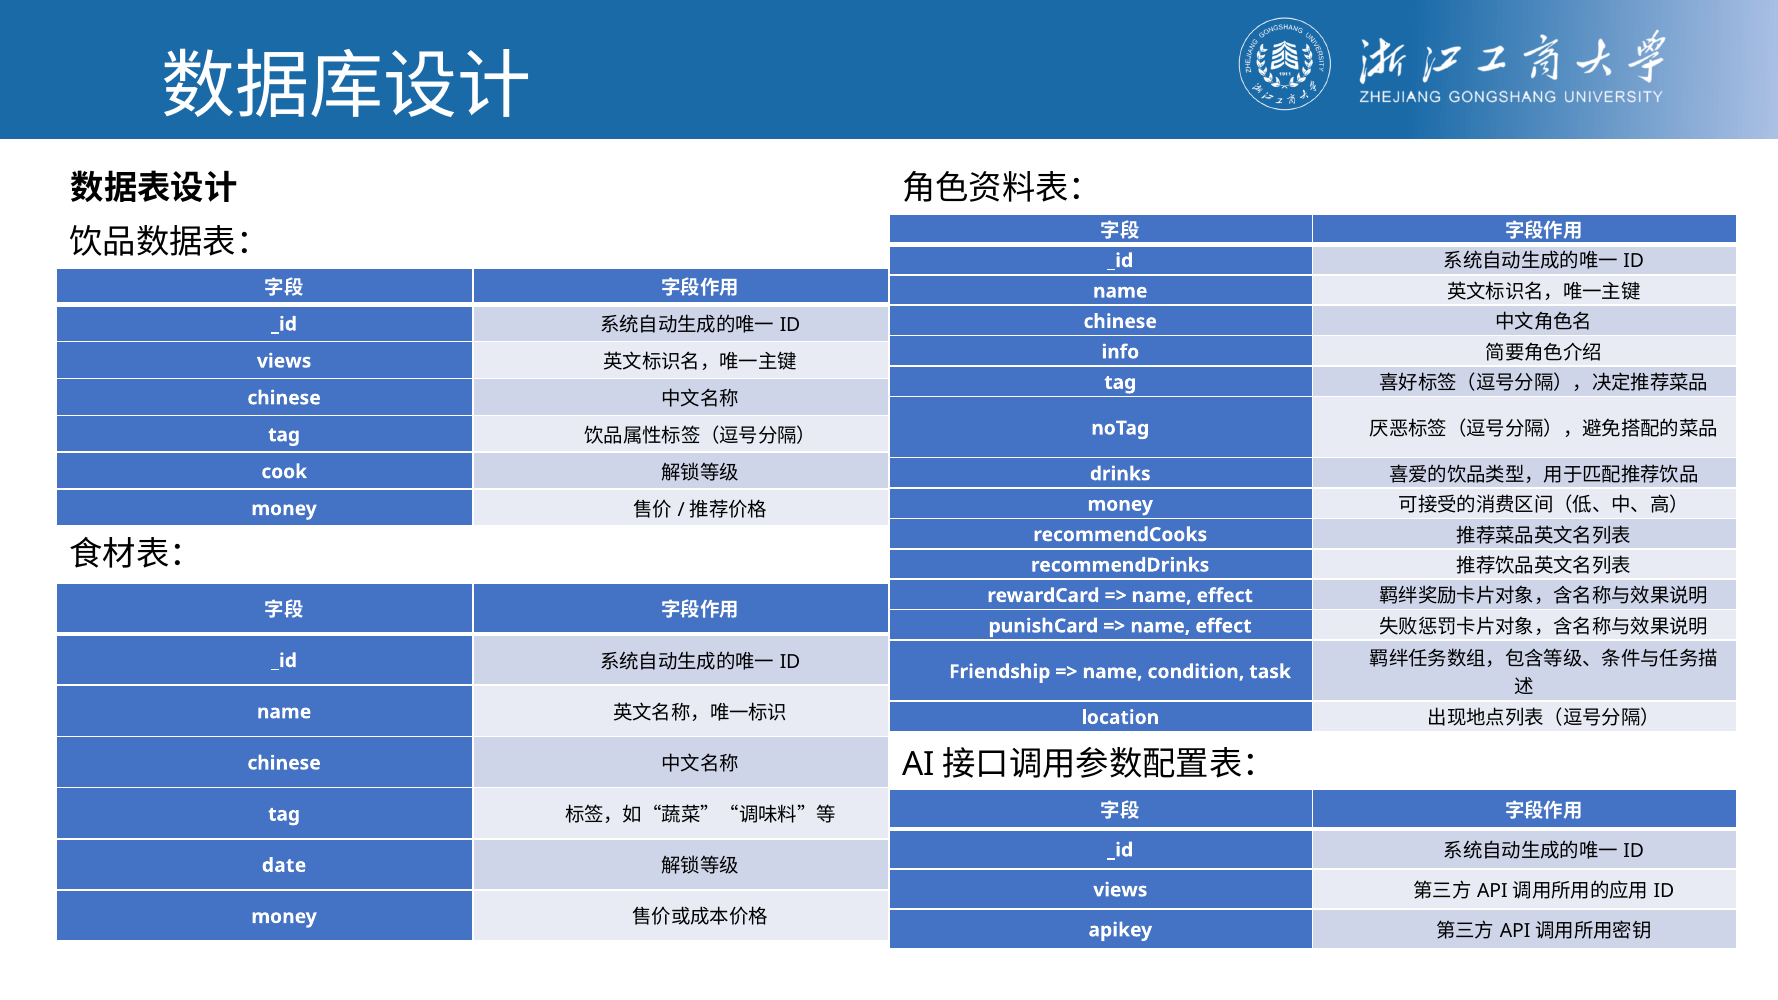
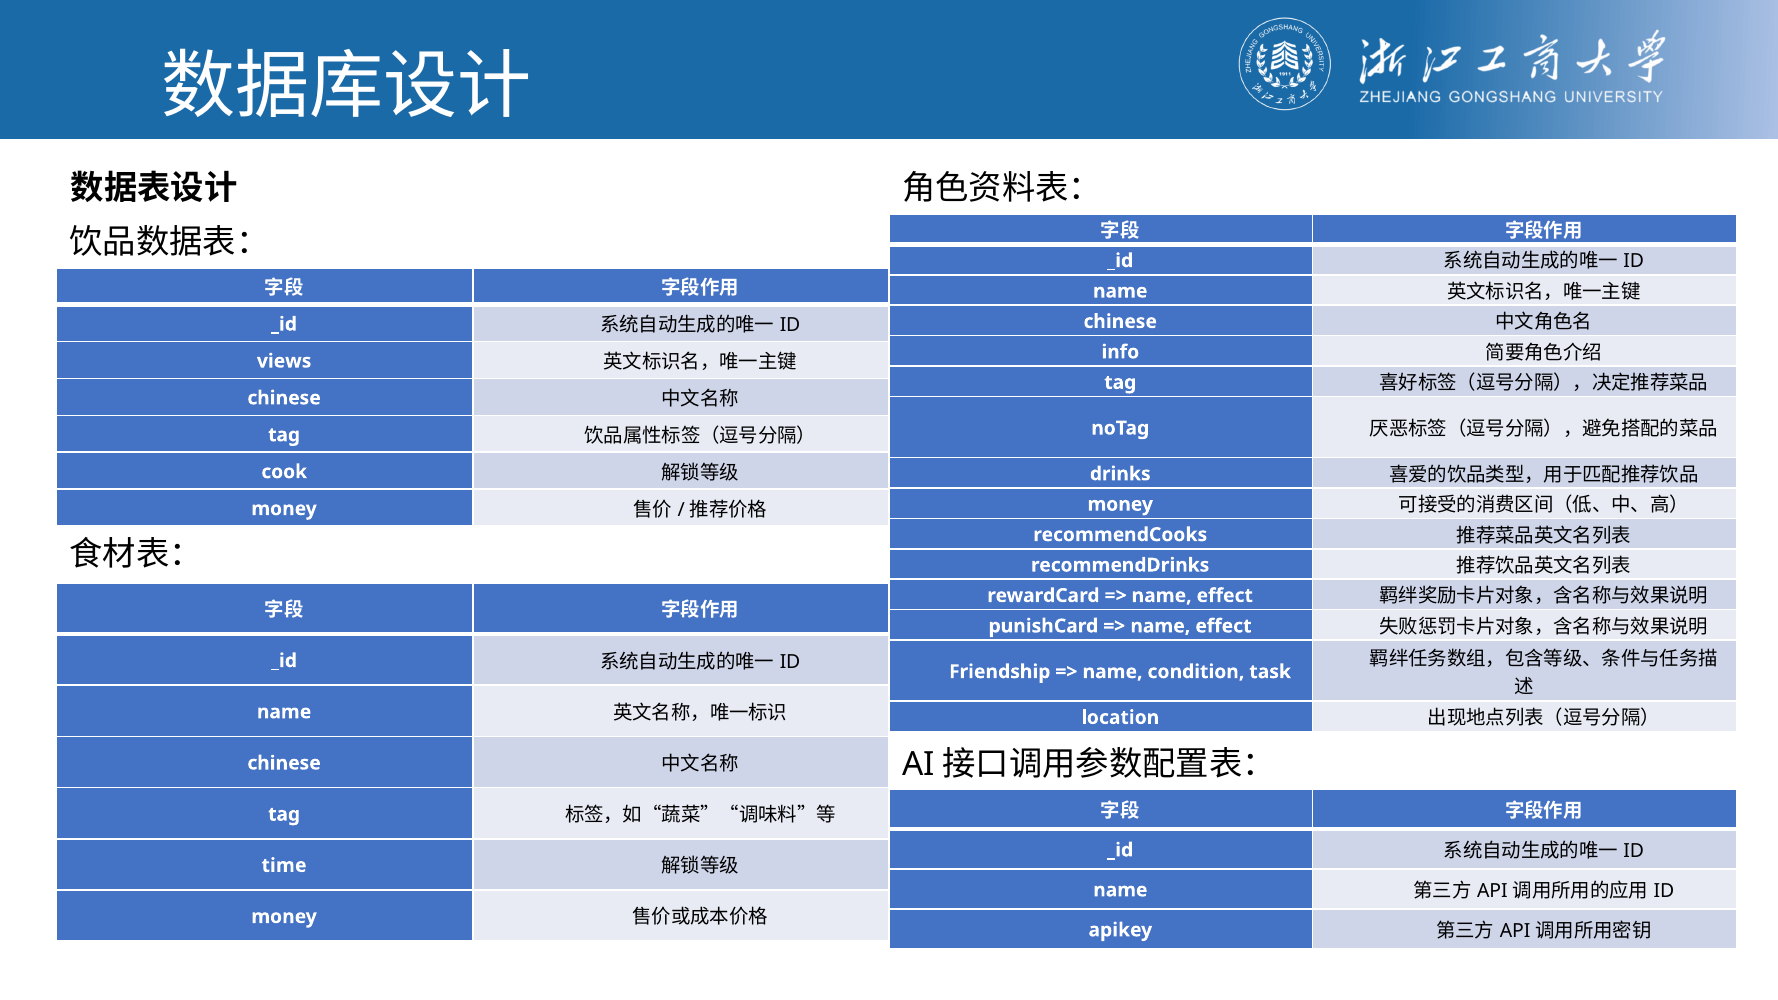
date: date -> time
views at (1120, 890): views -> name
